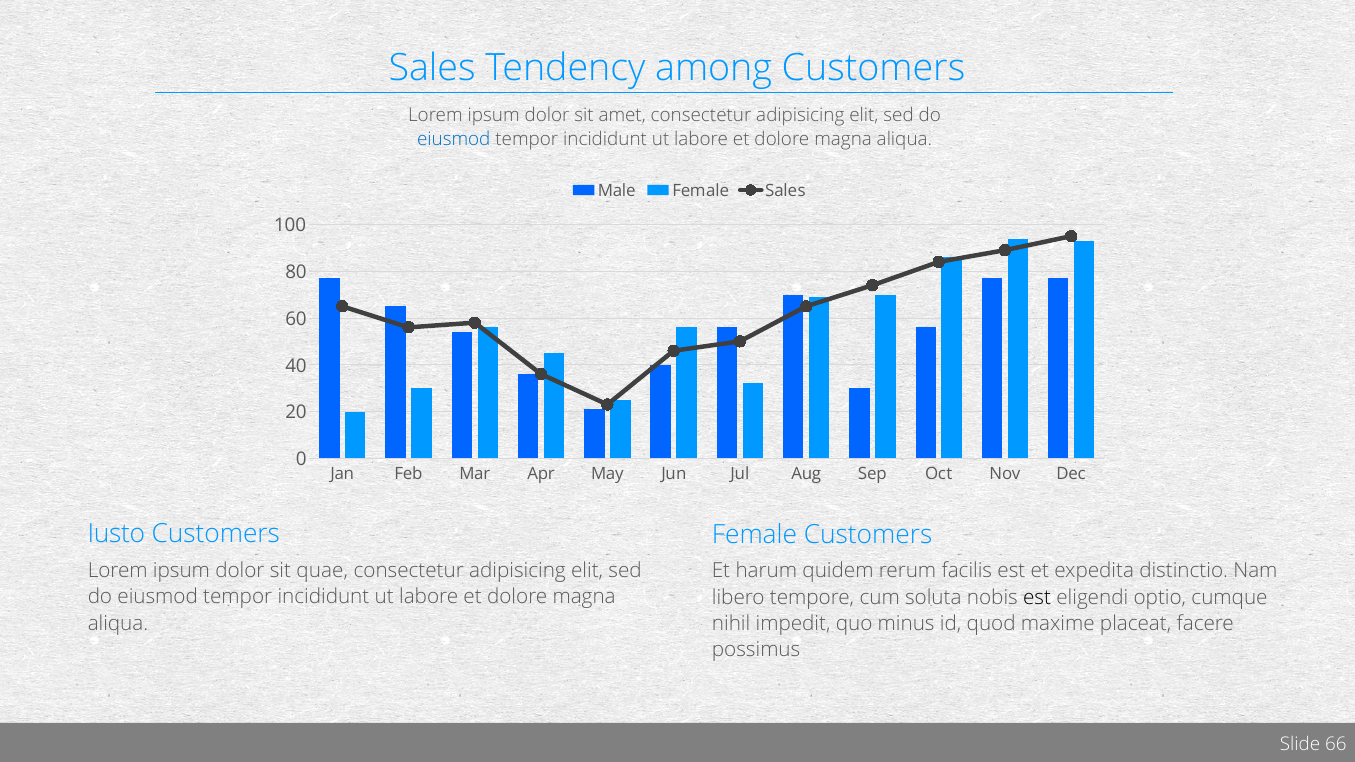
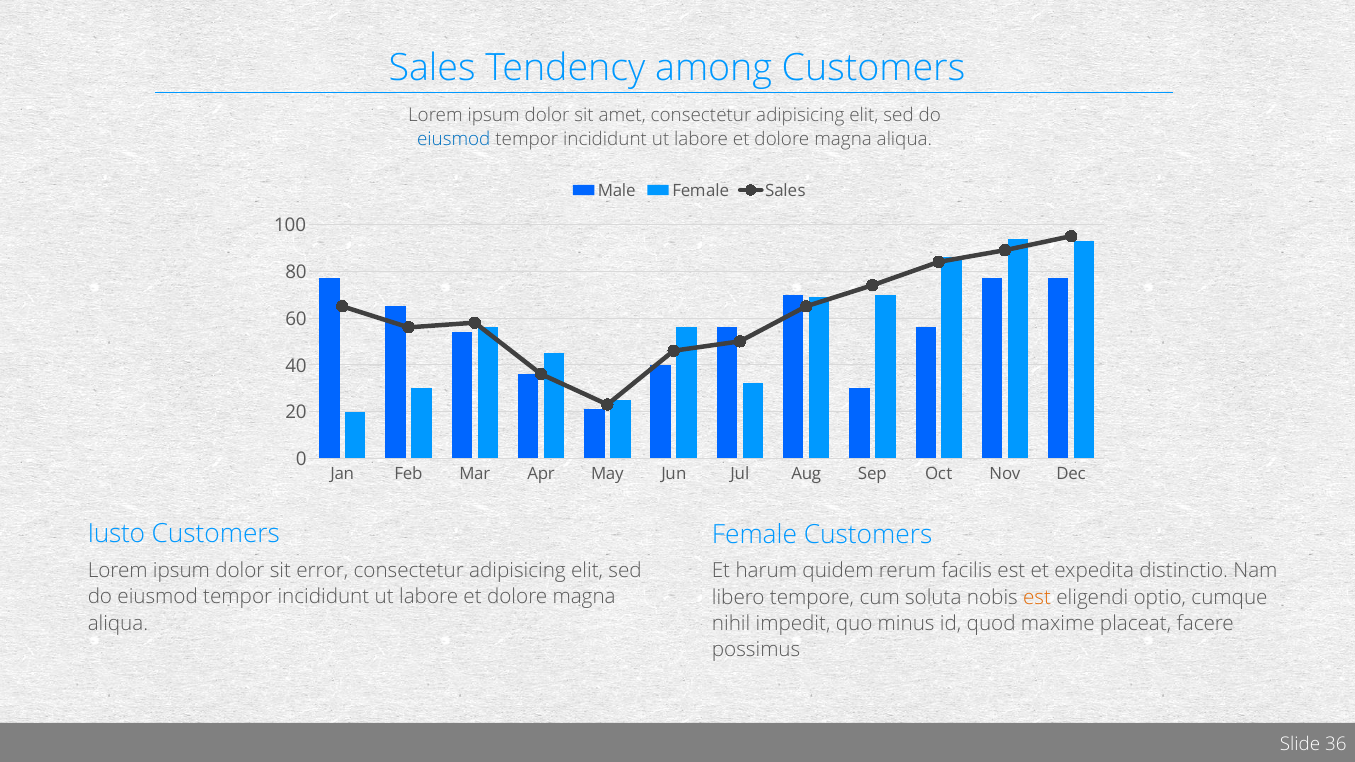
quae: quae -> error
est at (1037, 597) colour: black -> orange
66: 66 -> 36
